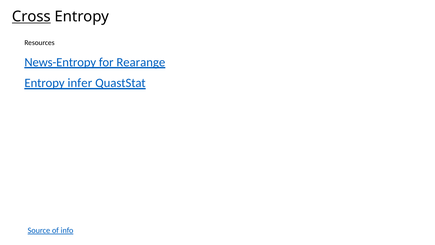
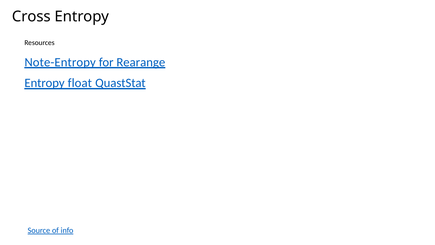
Cross underline: present -> none
News-Entropy: News-Entropy -> Note-Entropy
infer: infer -> float
